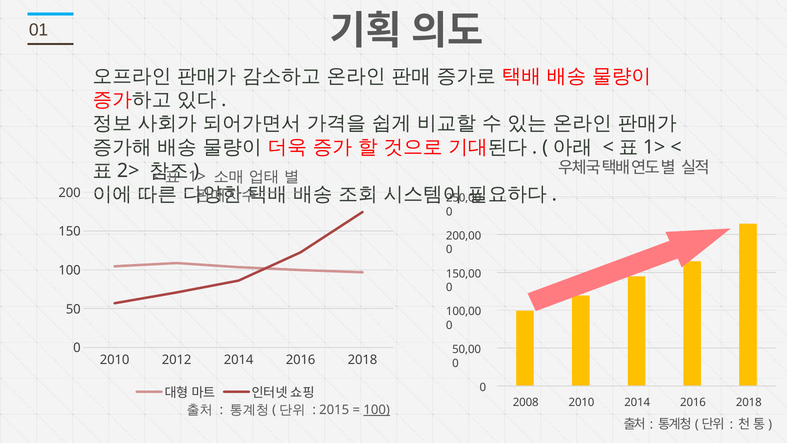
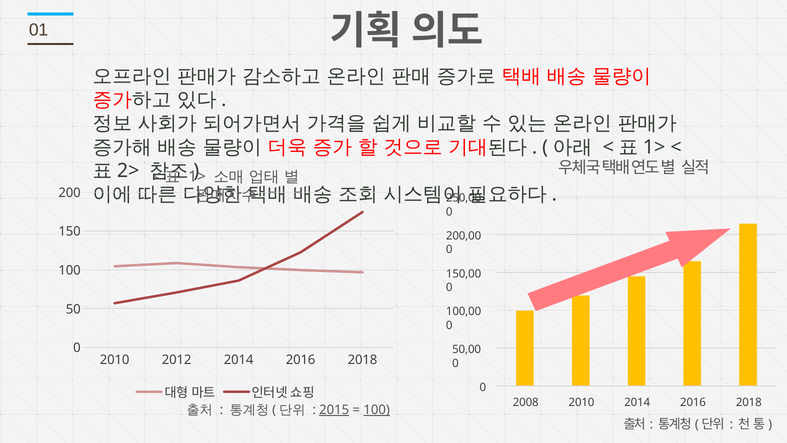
2015 underline: none -> present
